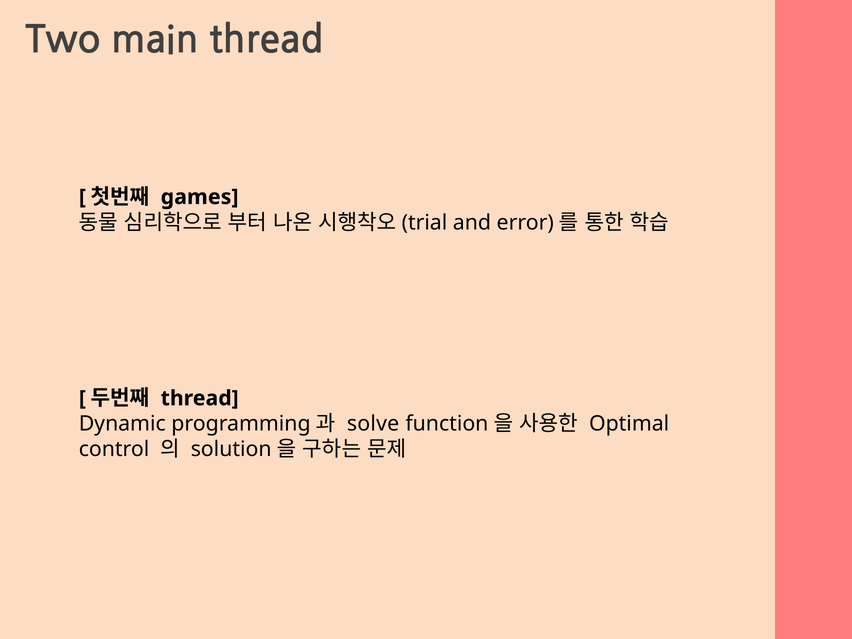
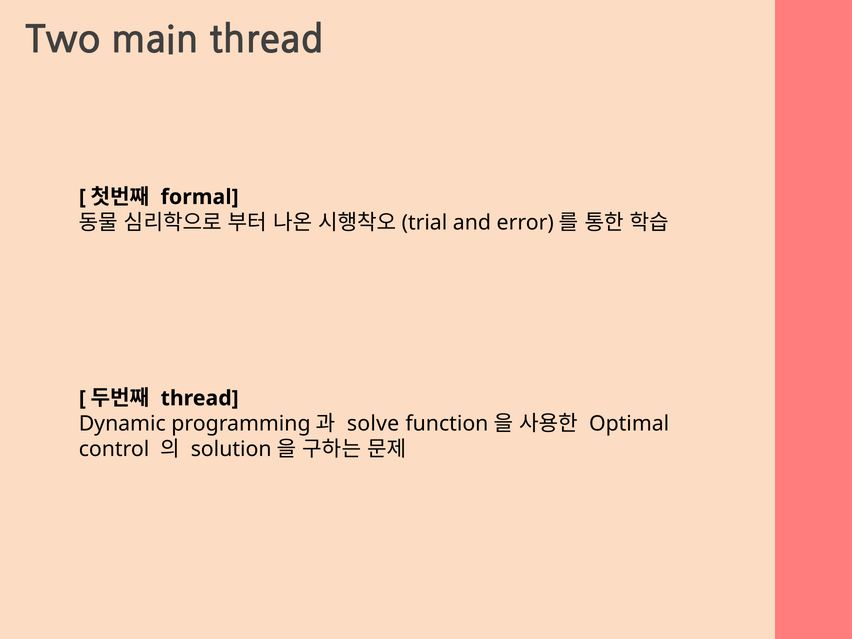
games: games -> formal
